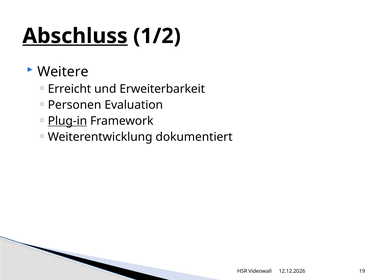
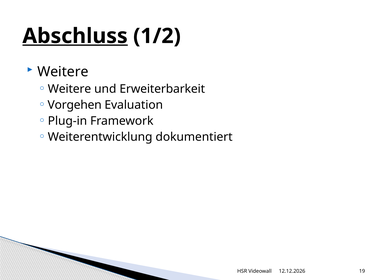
Erreicht at (69, 89): Erreicht -> Weitere
Personen: Personen -> Vorgehen
Plug-in underline: present -> none
